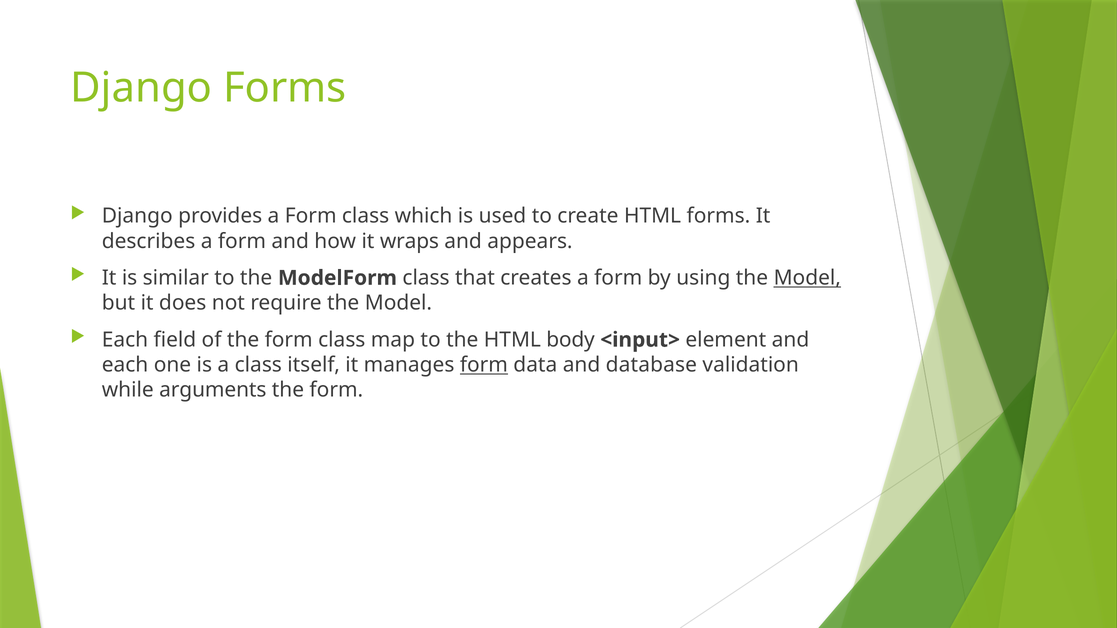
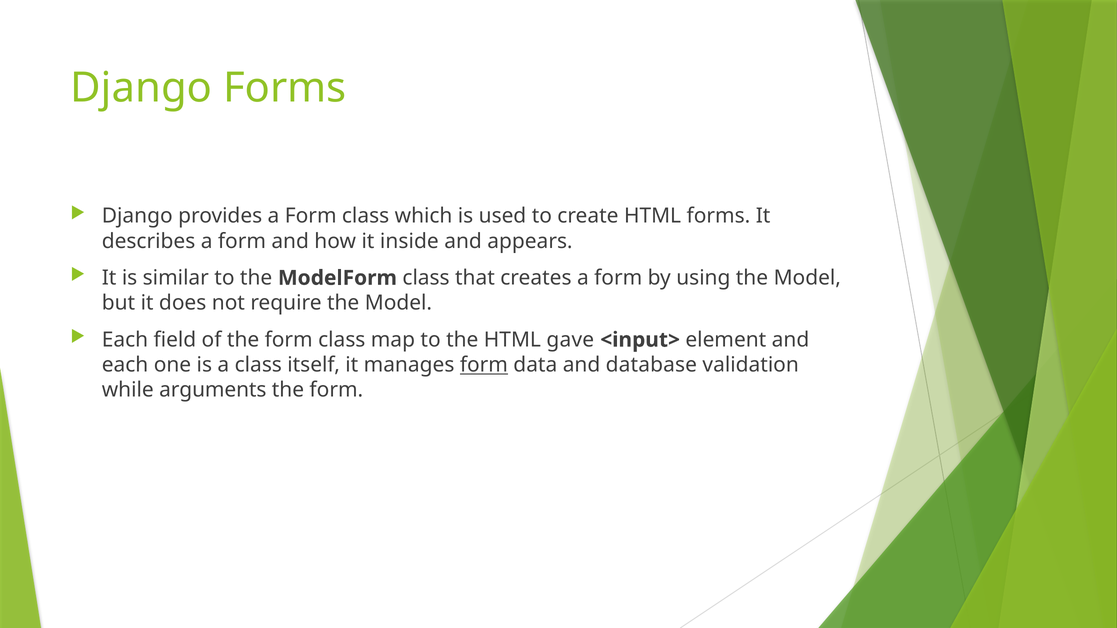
wraps: wraps -> inside
Model at (807, 278) underline: present -> none
body: body -> gave
